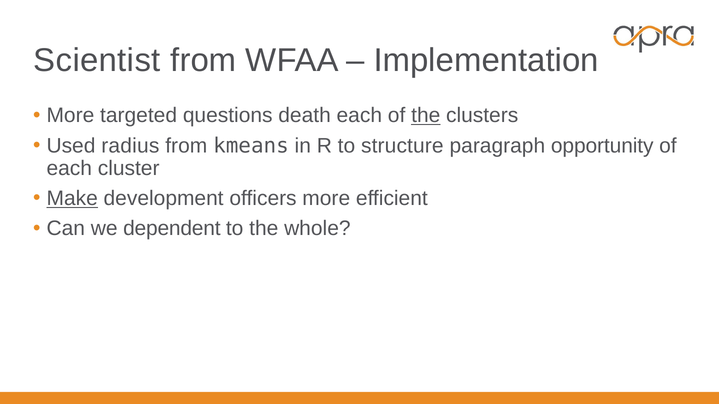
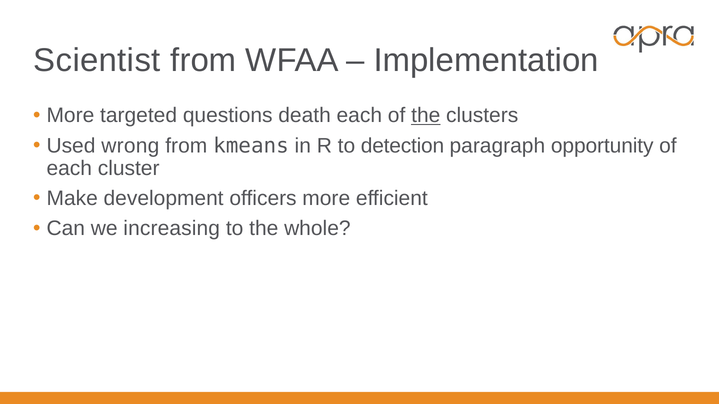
radius: radius -> wrong
structure: structure -> detection
Make underline: present -> none
dependent: dependent -> increasing
